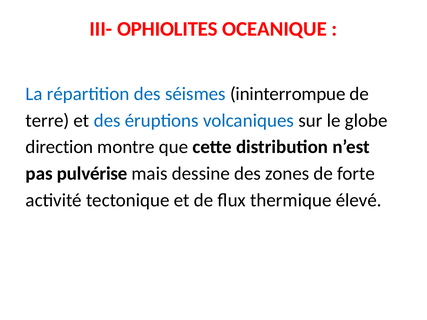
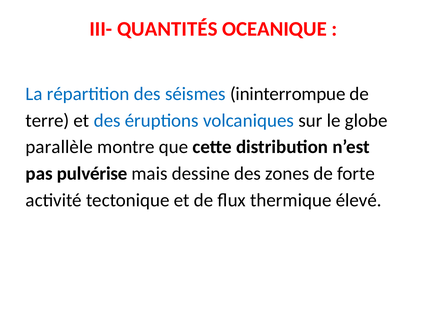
OPHIOLITES: OPHIOLITES -> QUANTITÉS
direction: direction -> parallèle
